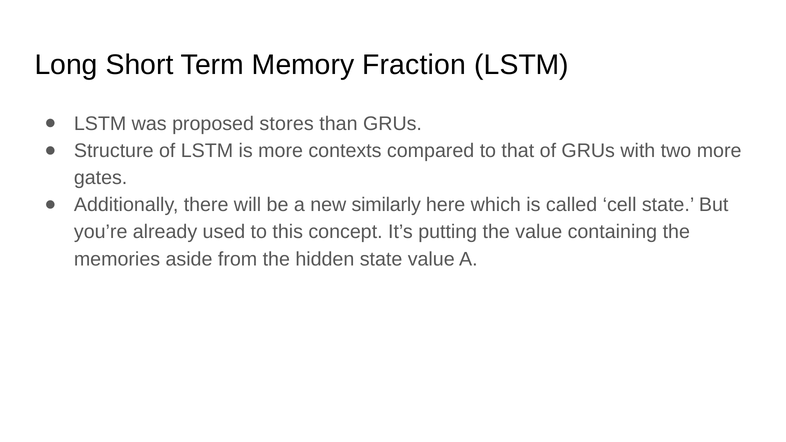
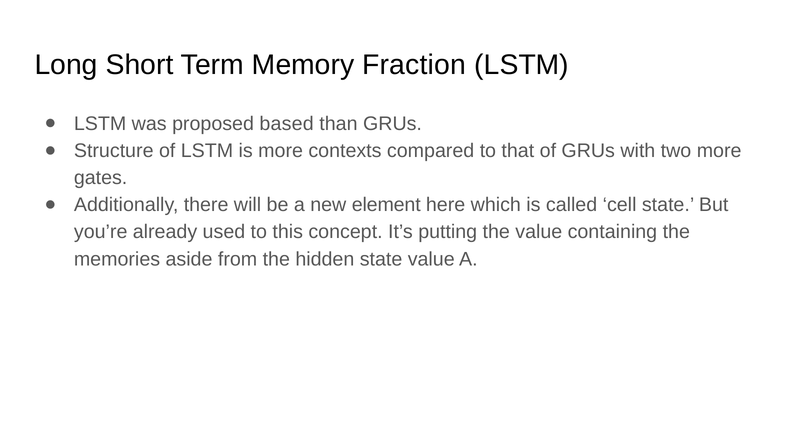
stores: stores -> based
similarly: similarly -> element
